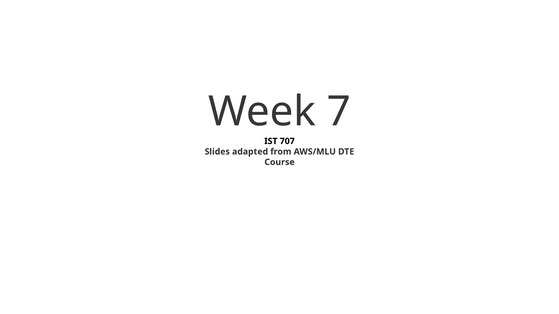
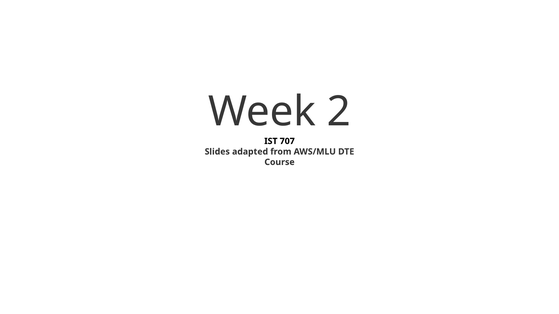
7: 7 -> 2
